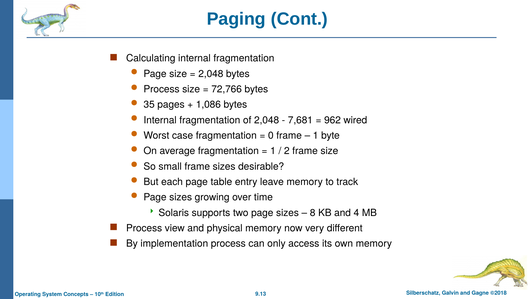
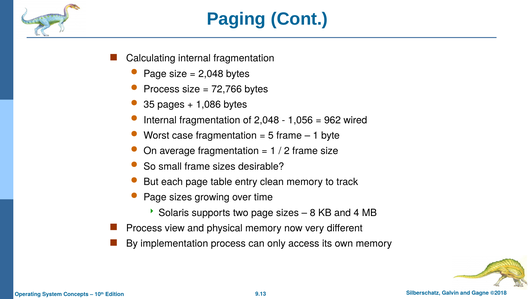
7,681: 7,681 -> 1,056
0: 0 -> 5
leave: leave -> clean
